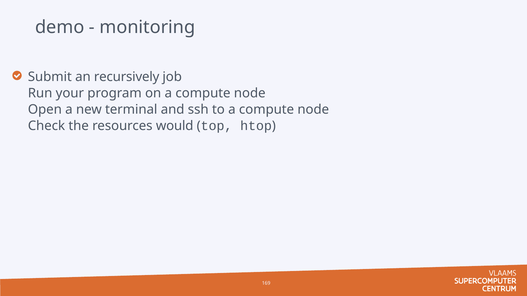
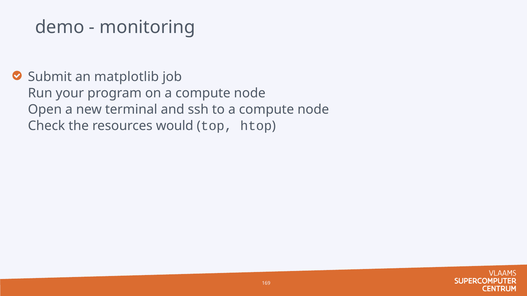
recursively: recursively -> matplotlib
